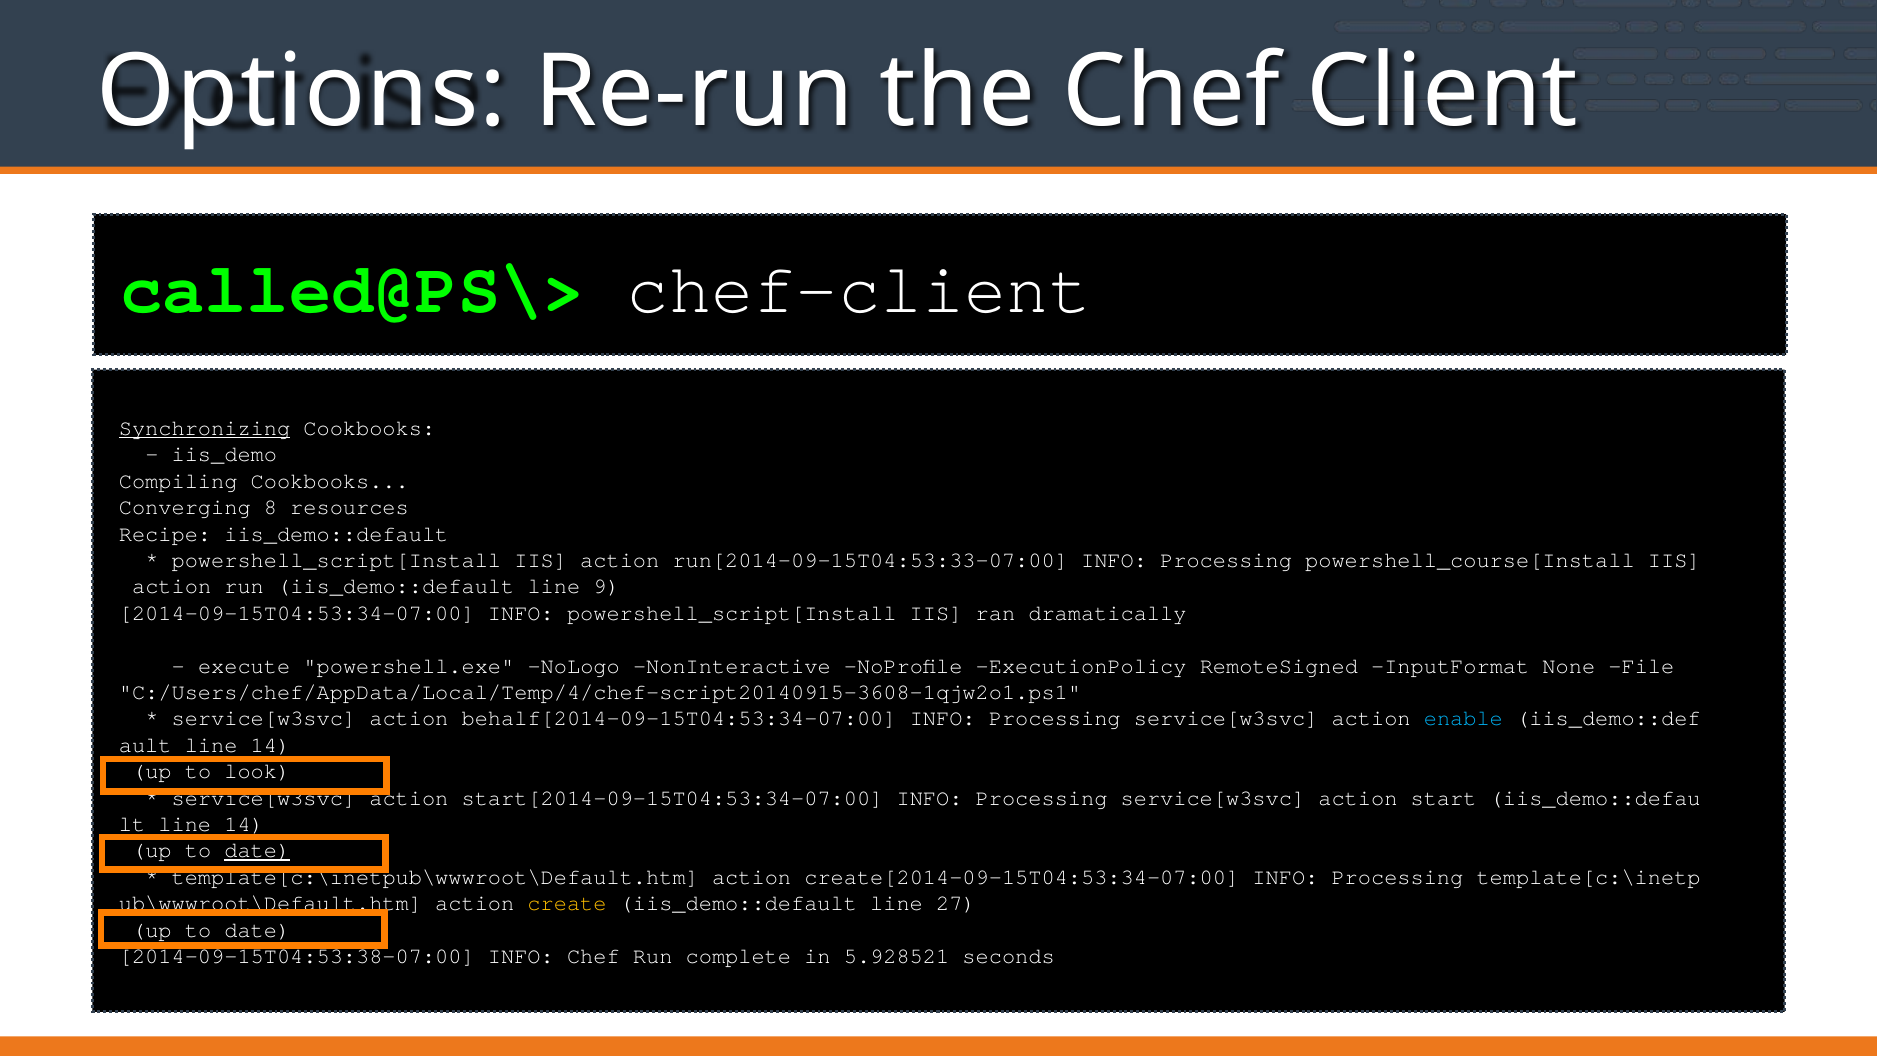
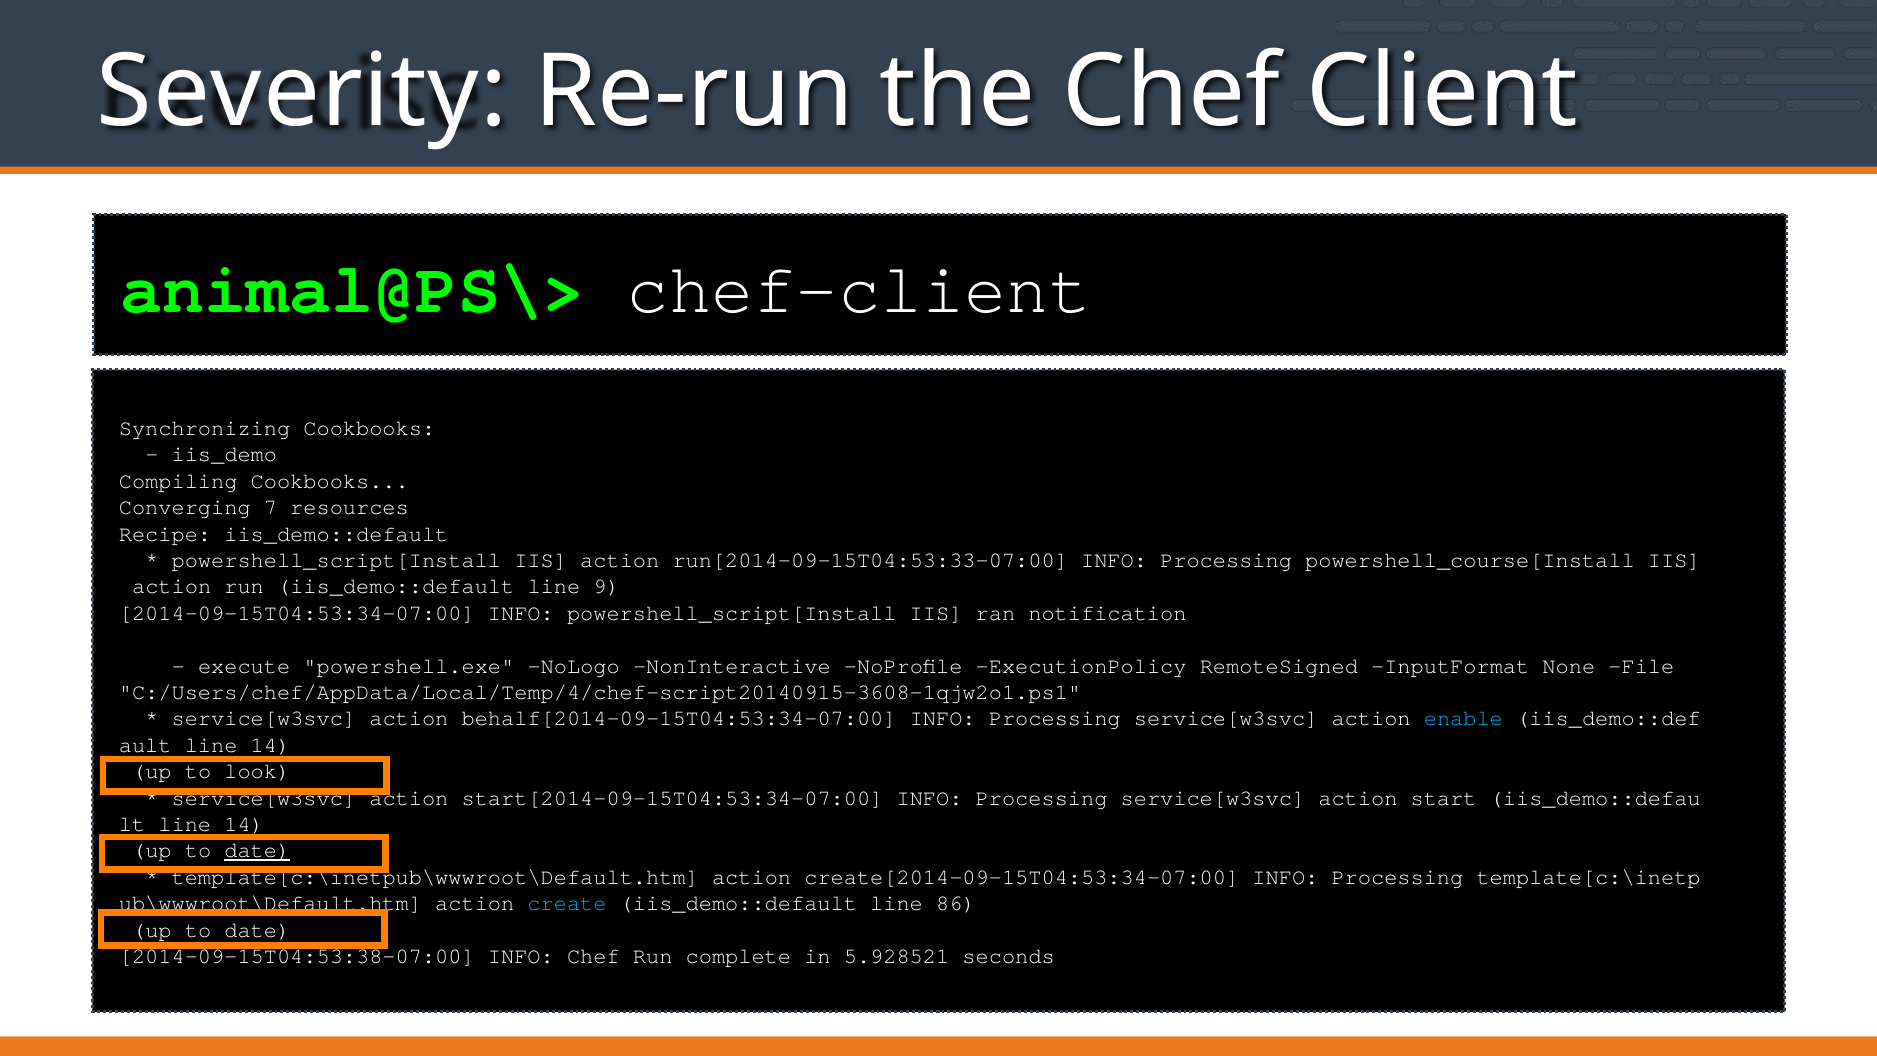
Options: Options -> Severity
called@PS\>: called@PS\> -> animal@PS\>
Synchronizing underline: present -> none
8: 8 -> 7
dramatically: dramatically -> notification
create colour: yellow -> light blue
27: 27 -> 86
